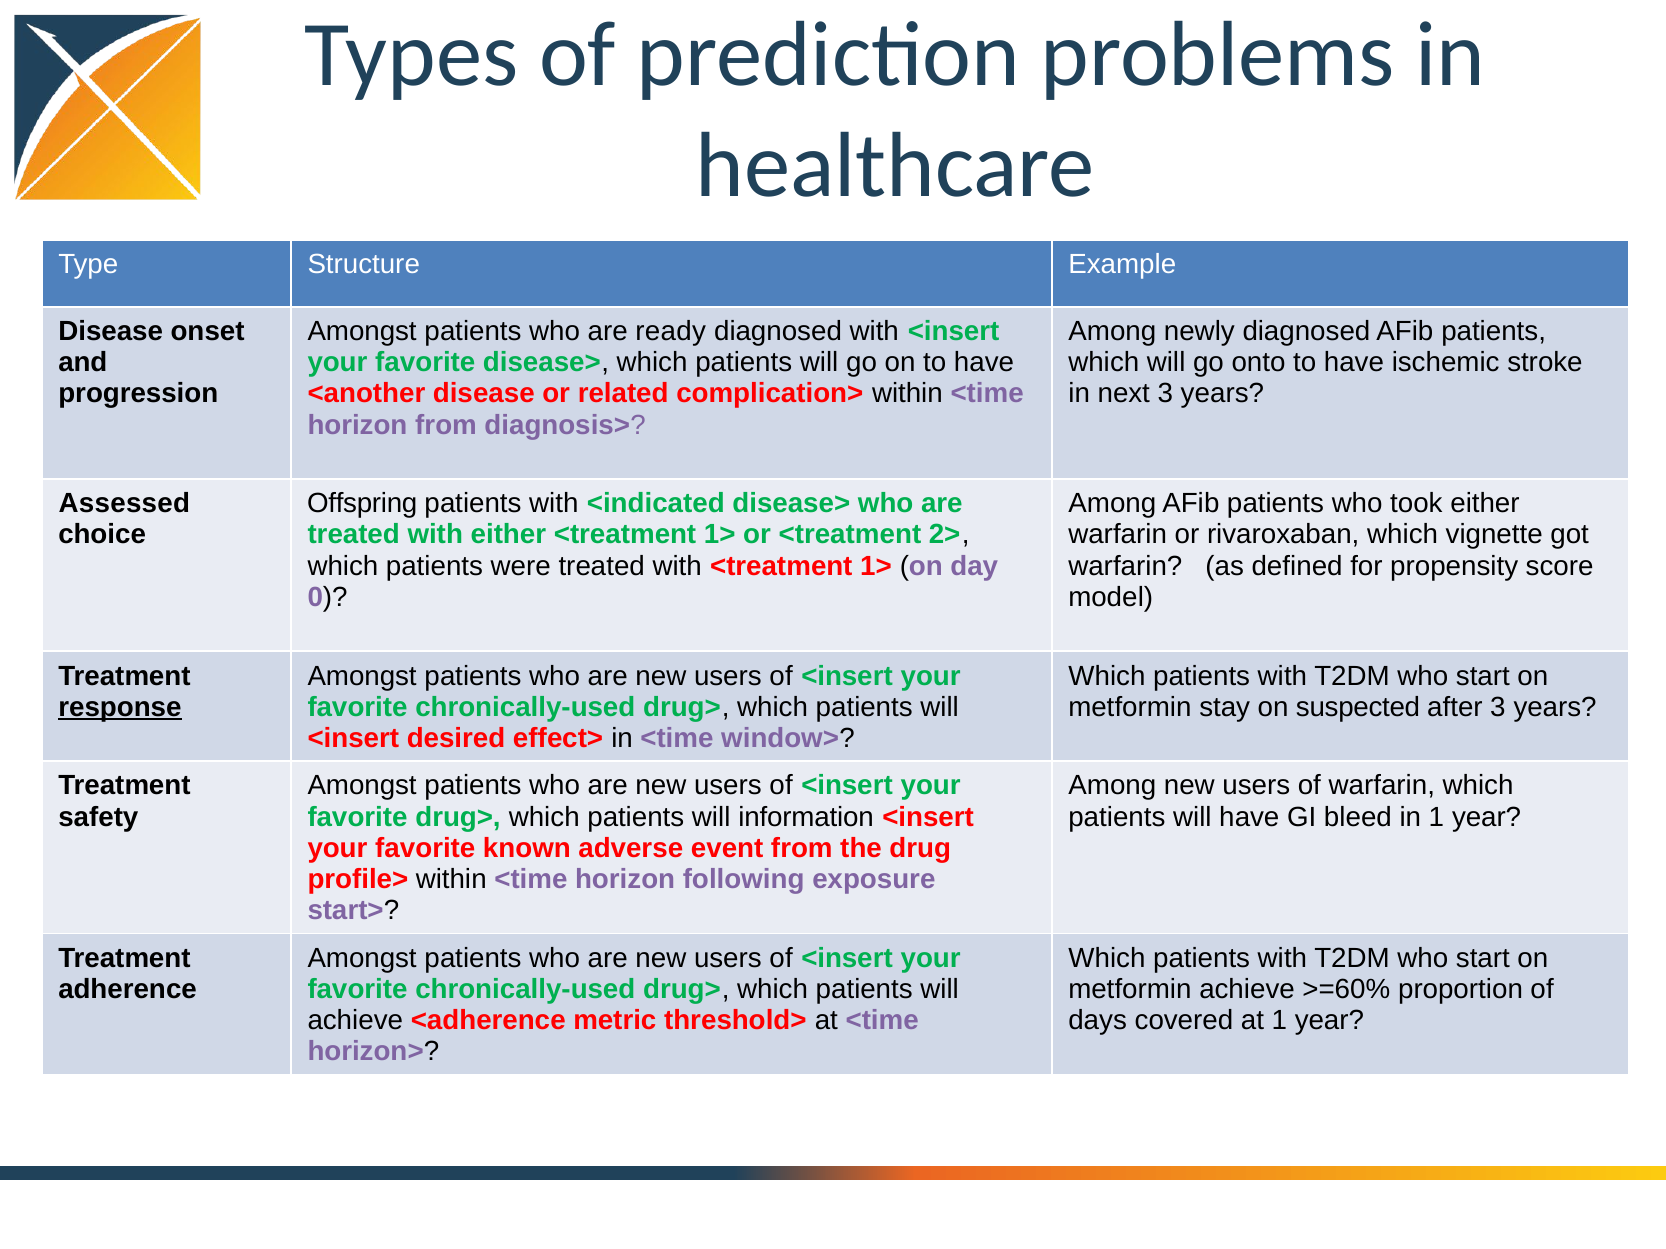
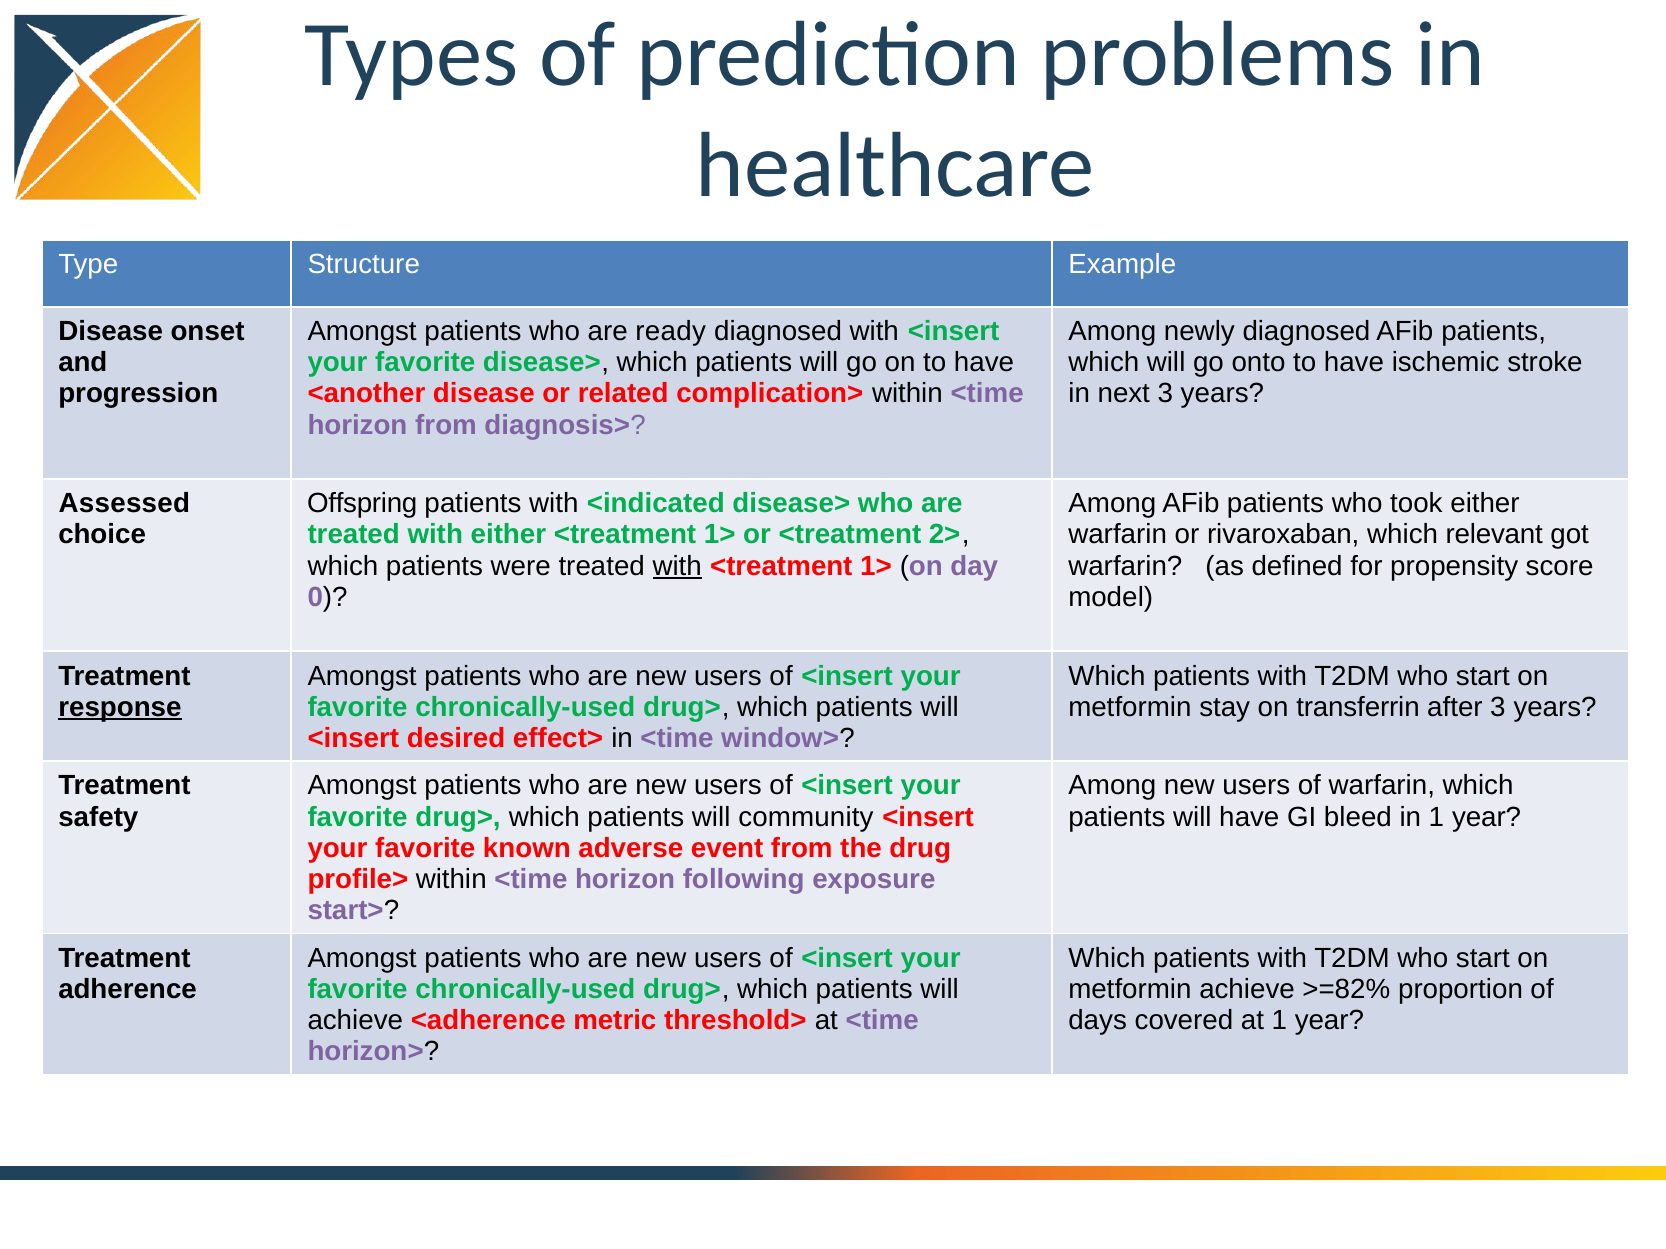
vignette: vignette -> relevant
with at (677, 566) underline: none -> present
suspected: suspected -> transferrin
information: information -> community
>=60%: >=60% -> >=82%
